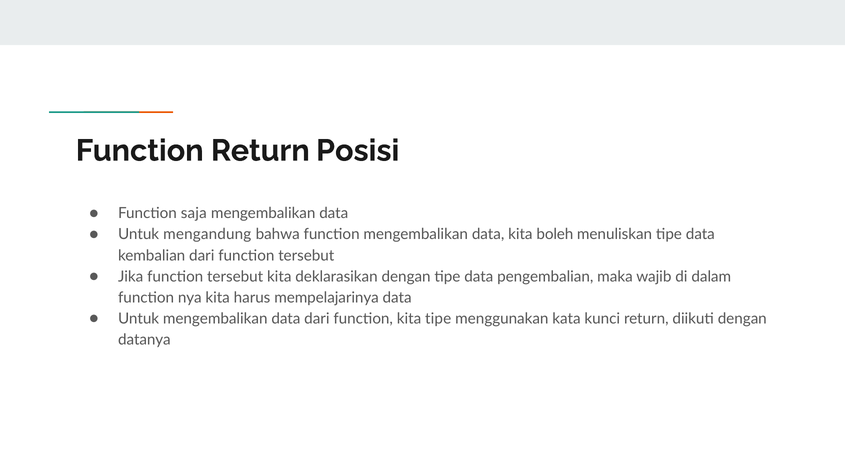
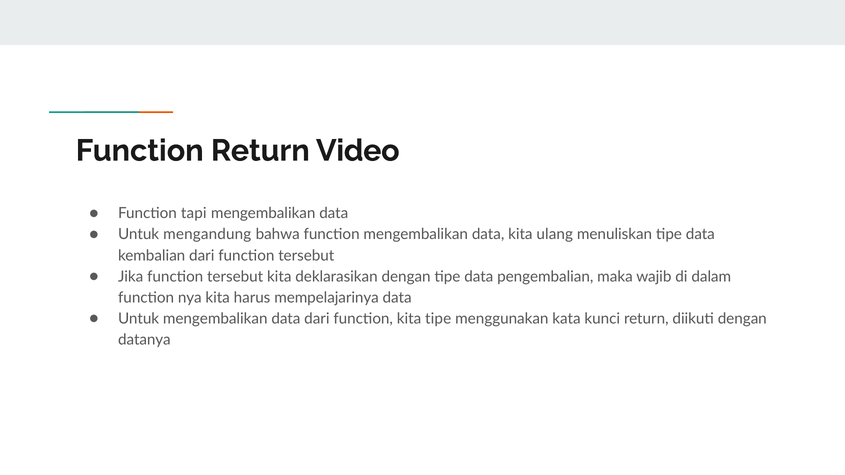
Posisi: Posisi -> Video
saja: saja -> tapi
boleh: boleh -> ulang
